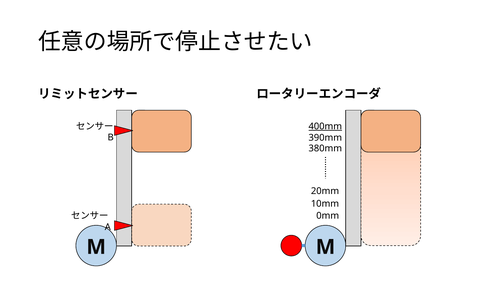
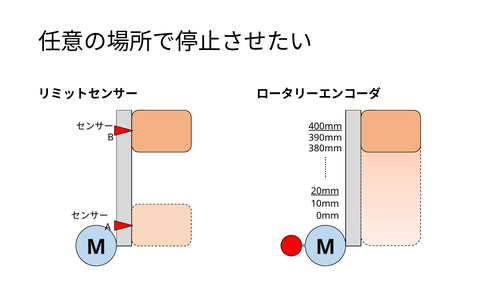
20mm underline: none -> present
